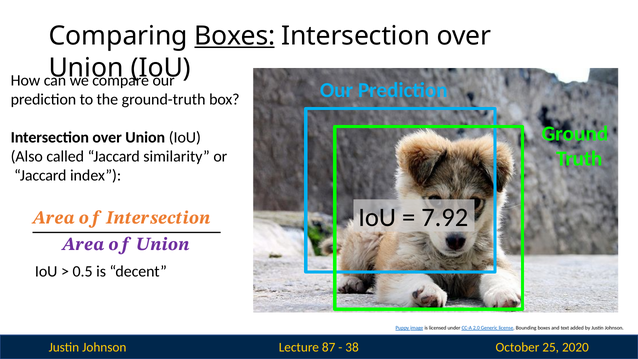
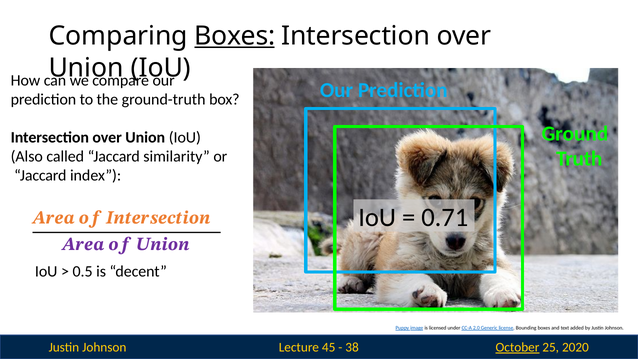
7.92: 7.92 -> 0.71
87: 87 -> 45
October underline: none -> present
